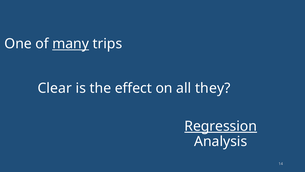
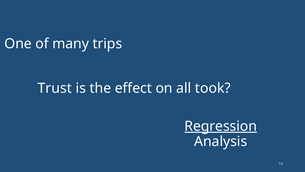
many underline: present -> none
Clear: Clear -> Trust
they: they -> took
